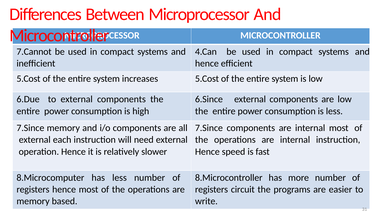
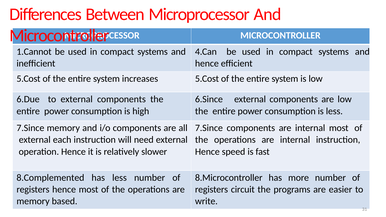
7.Cannot: 7.Cannot -> 1.Cannot
8.Microcomputer: 8.Microcomputer -> 8.Complemented
